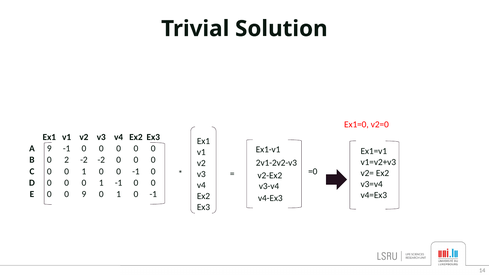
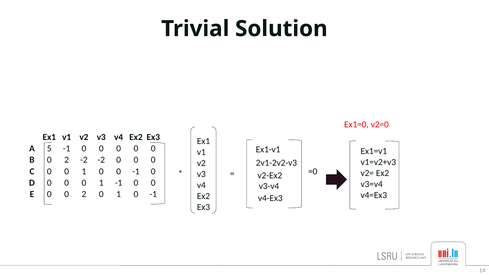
A 9: 9 -> 5
0 0 9: 9 -> 2
